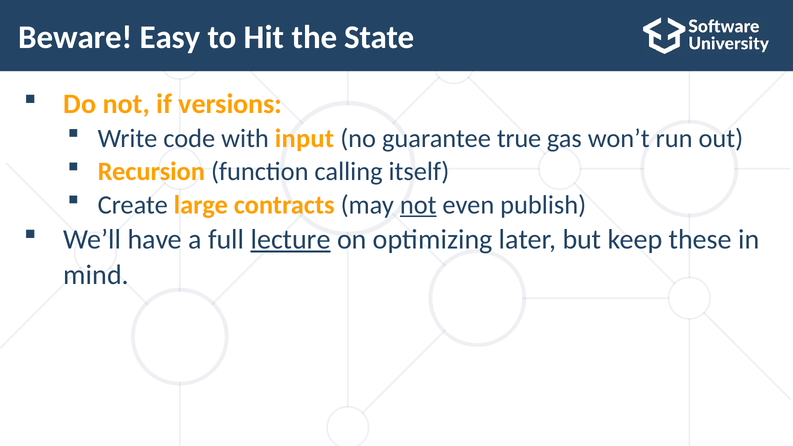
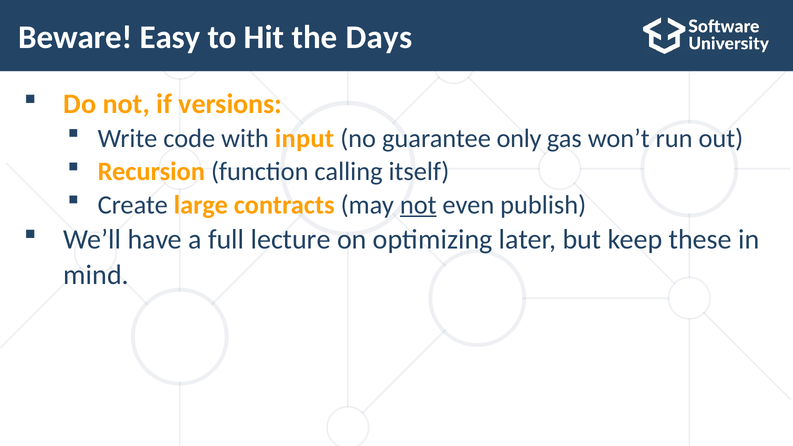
State: State -> Days
true: true -> only
lecture underline: present -> none
